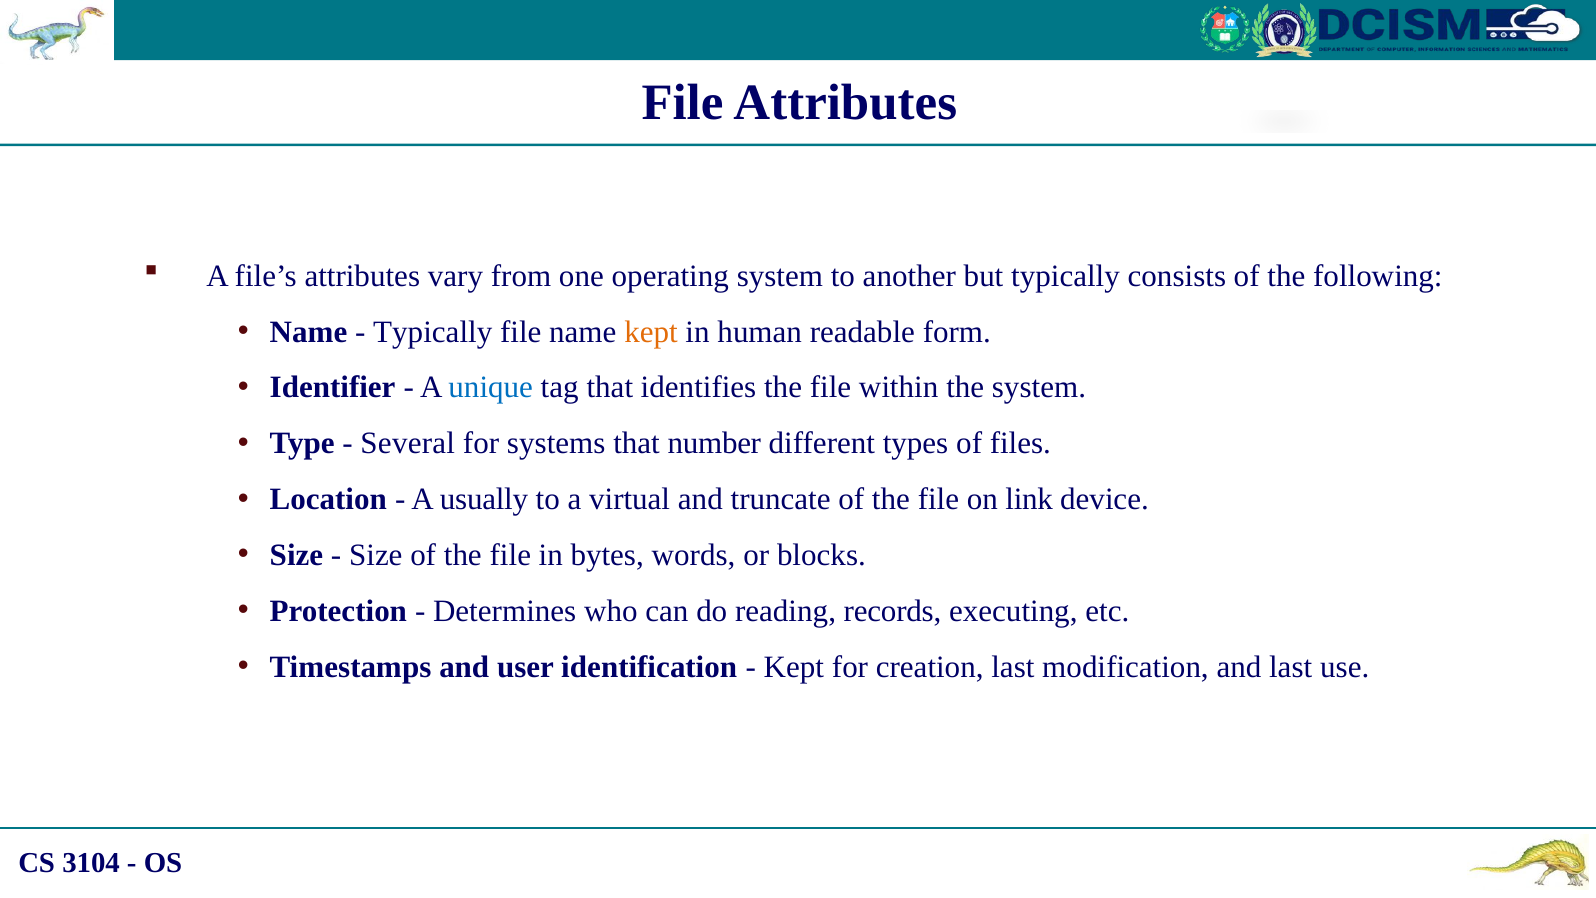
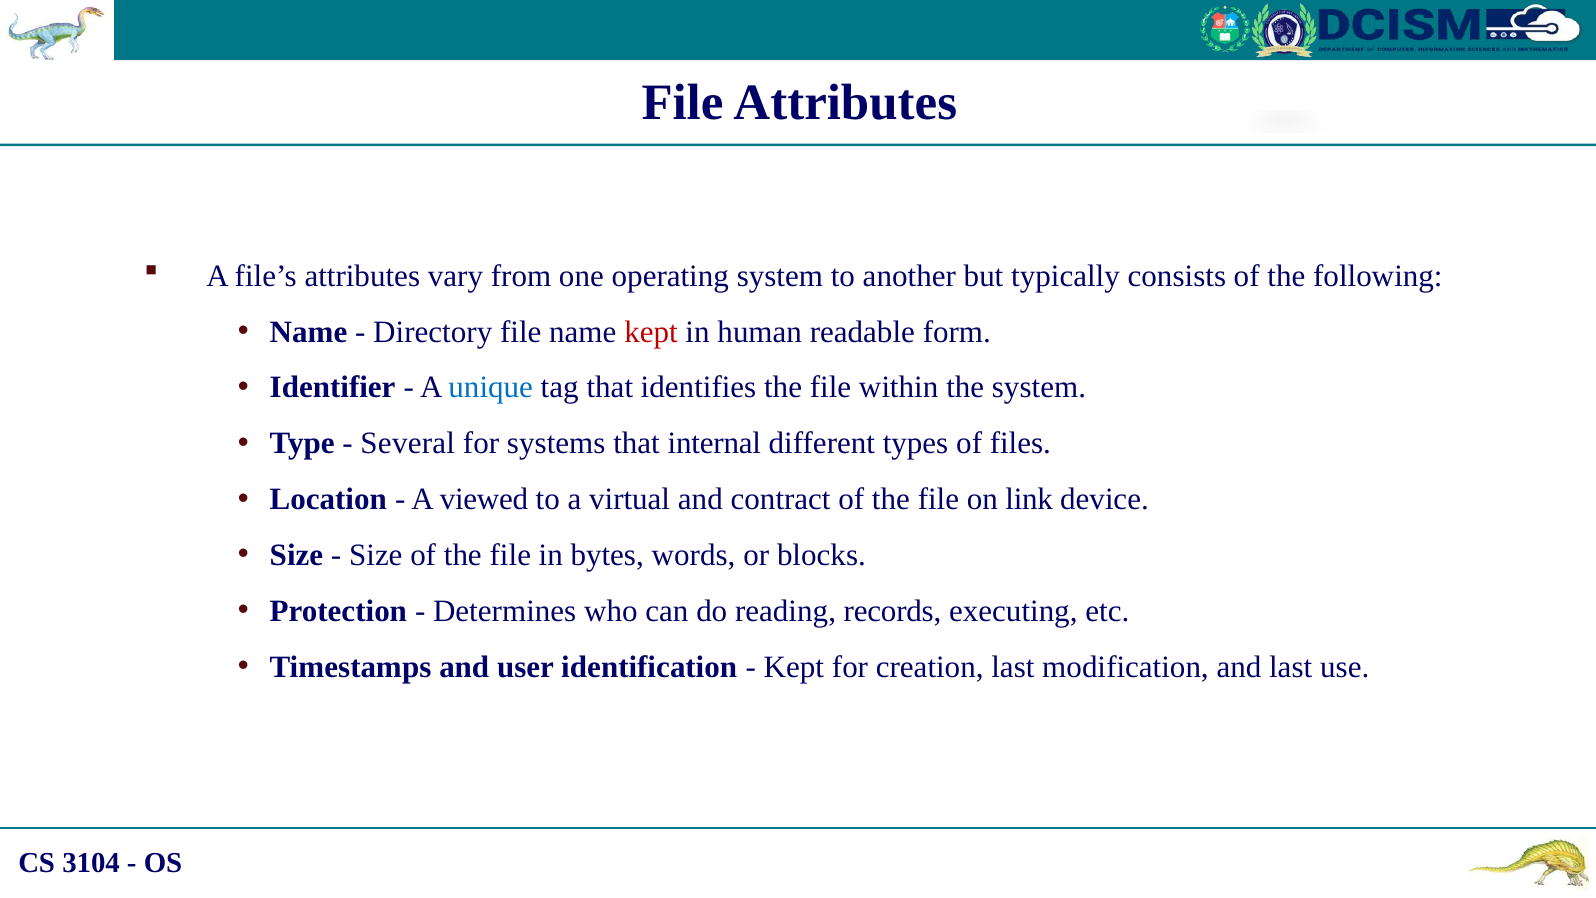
Typically at (433, 332): Typically -> Directory
kept at (651, 332) colour: orange -> red
number: number -> internal
usually: usually -> viewed
truncate: truncate -> contract
